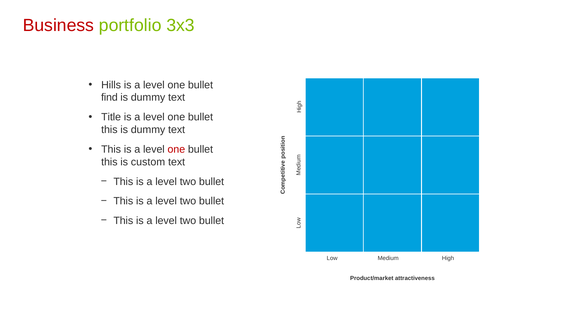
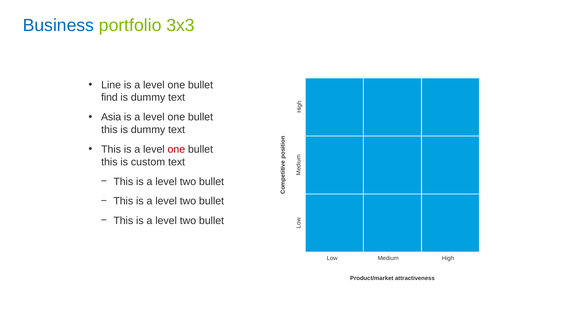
Business colour: red -> blue
Hills: Hills -> Line
Title: Title -> Asia
